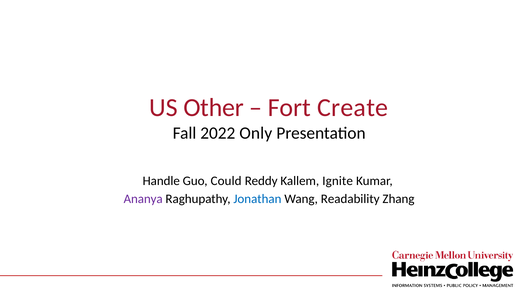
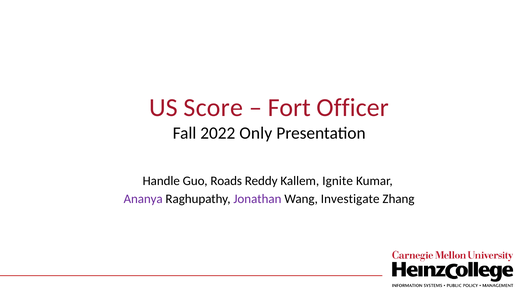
Other: Other -> Score
Create: Create -> Officer
Could: Could -> Roads
Jonathan colour: blue -> purple
Readability: Readability -> Investigate
